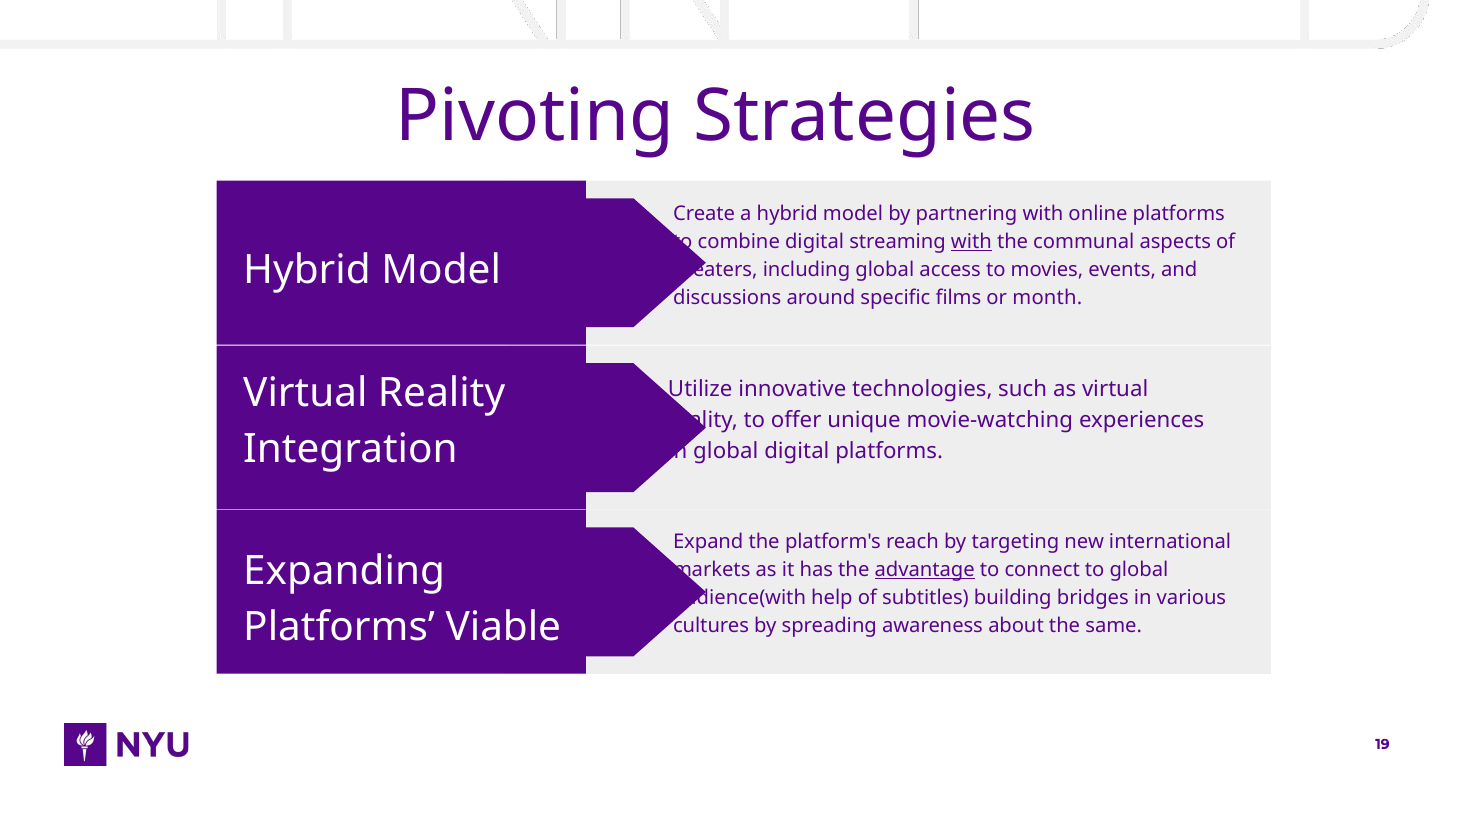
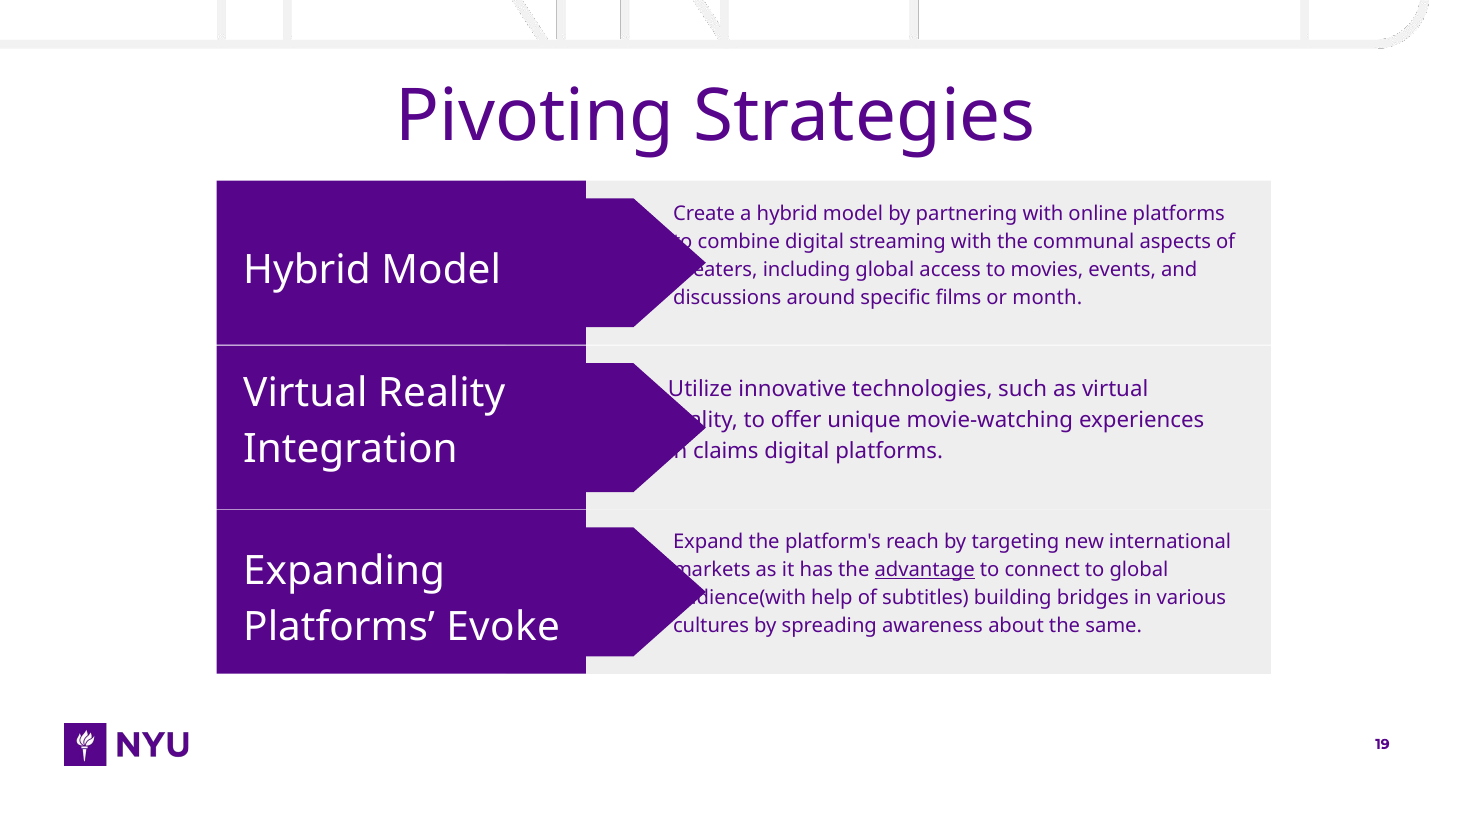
with at (971, 242) underline: present -> none
in global: global -> claims
Viable: Viable -> Evoke
